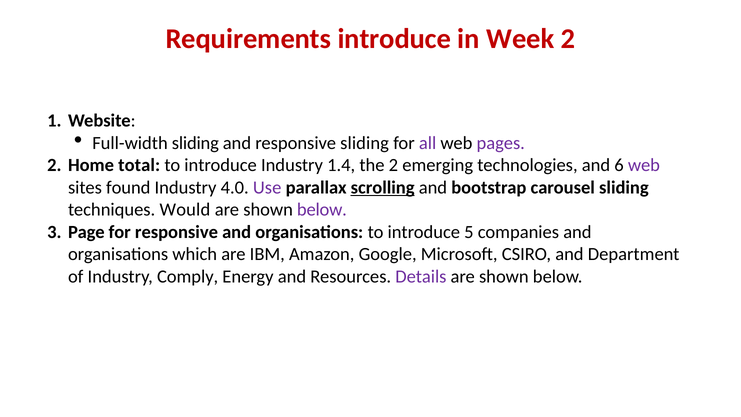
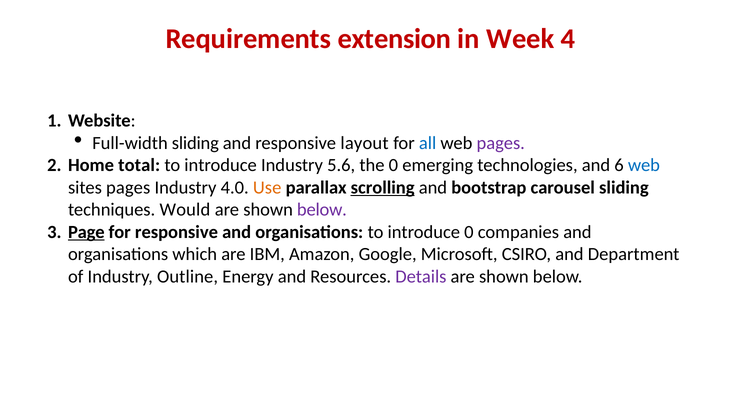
Requirements introduce: introduce -> extension
Week 2: 2 -> 4
responsive sliding: sliding -> layout
all colour: purple -> blue
1.4: 1.4 -> 5.6
the 2: 2 -> 0
web at (644, 165) colour: purple -> blue
sites found: found -> pages
Use colour: purple -> orange
Page underline: none -> present
introduce 5: 5 -> 0
Comply: Comply -> Outline
